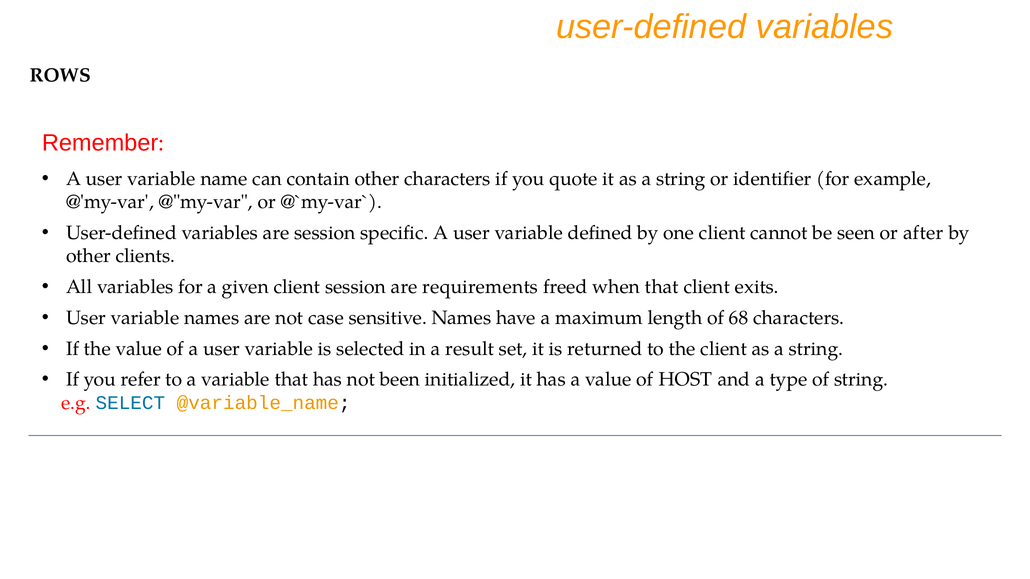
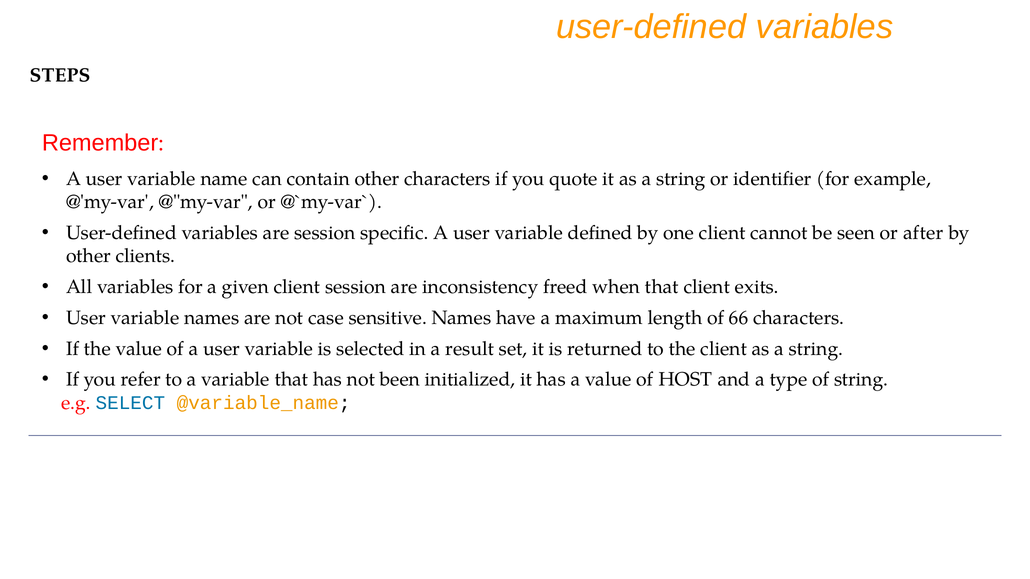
ROWS: ROWS -> STEPS
requirements: requirements -> inconsistency
68: 68 -> 66
